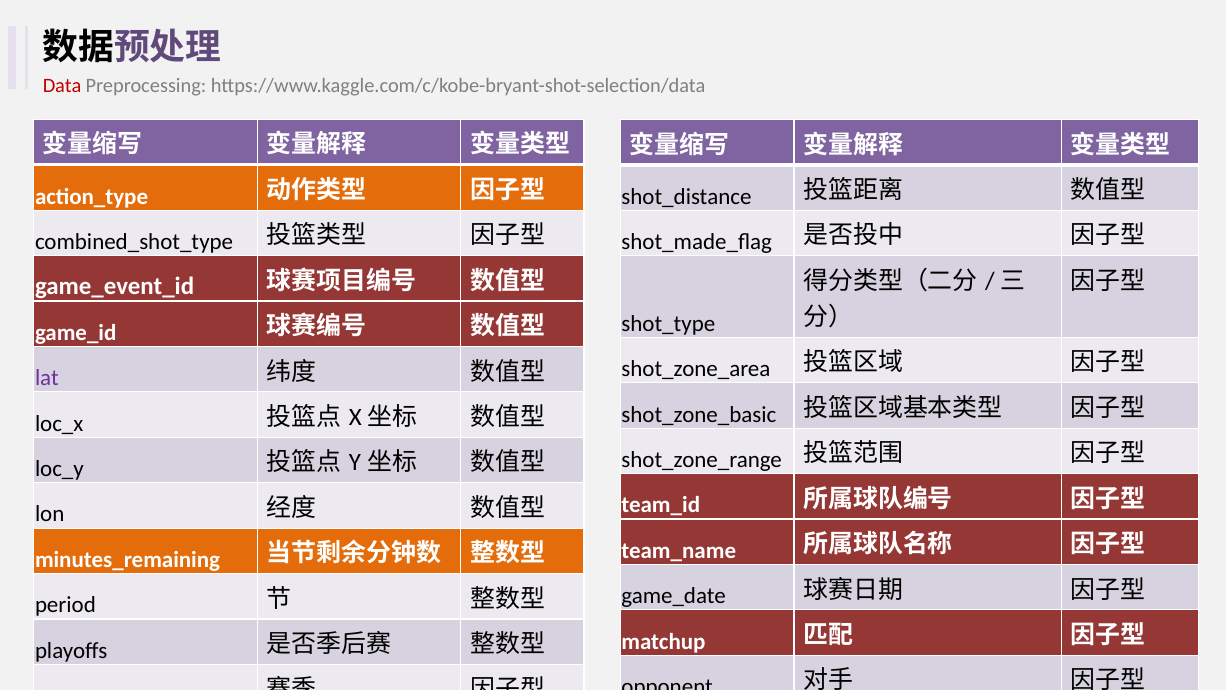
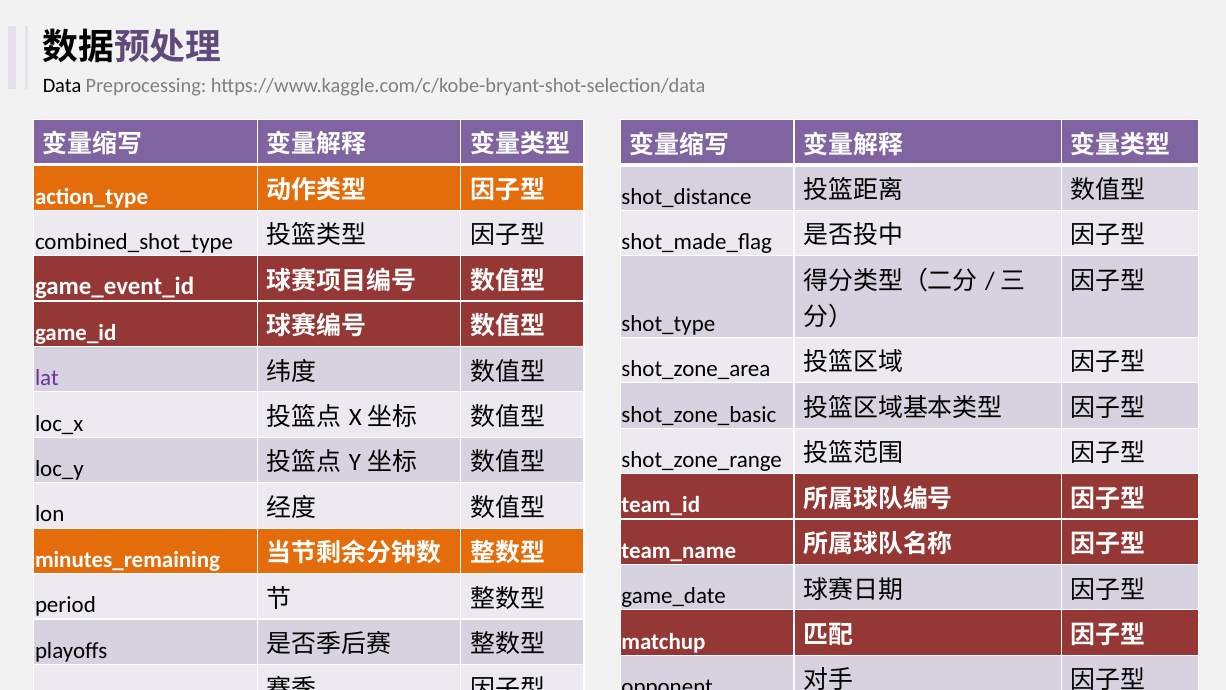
Data colour: red -> black
